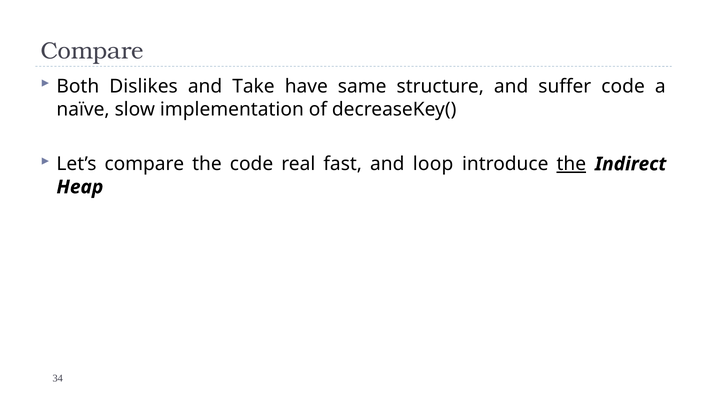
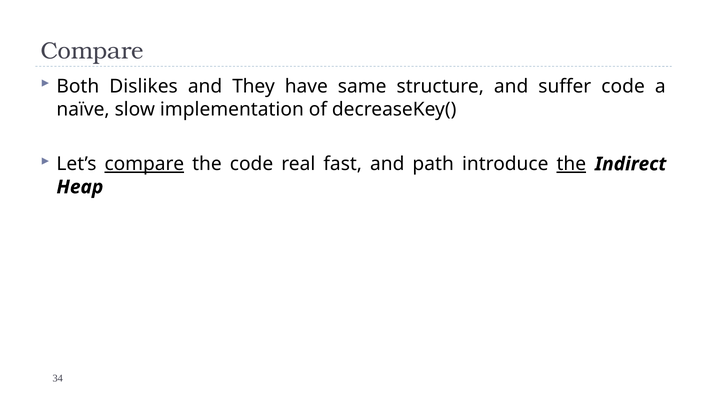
Take: Take -> They
compare at (144, 164) underline: none -> present
loop: loop -> path
